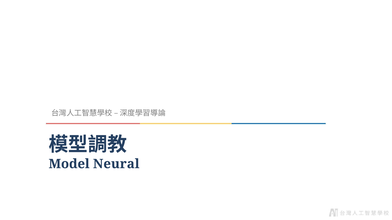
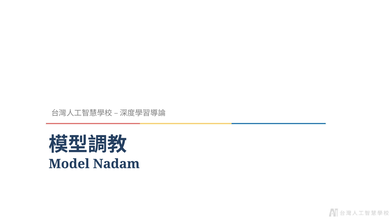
Neural: Neural -> Nadam
